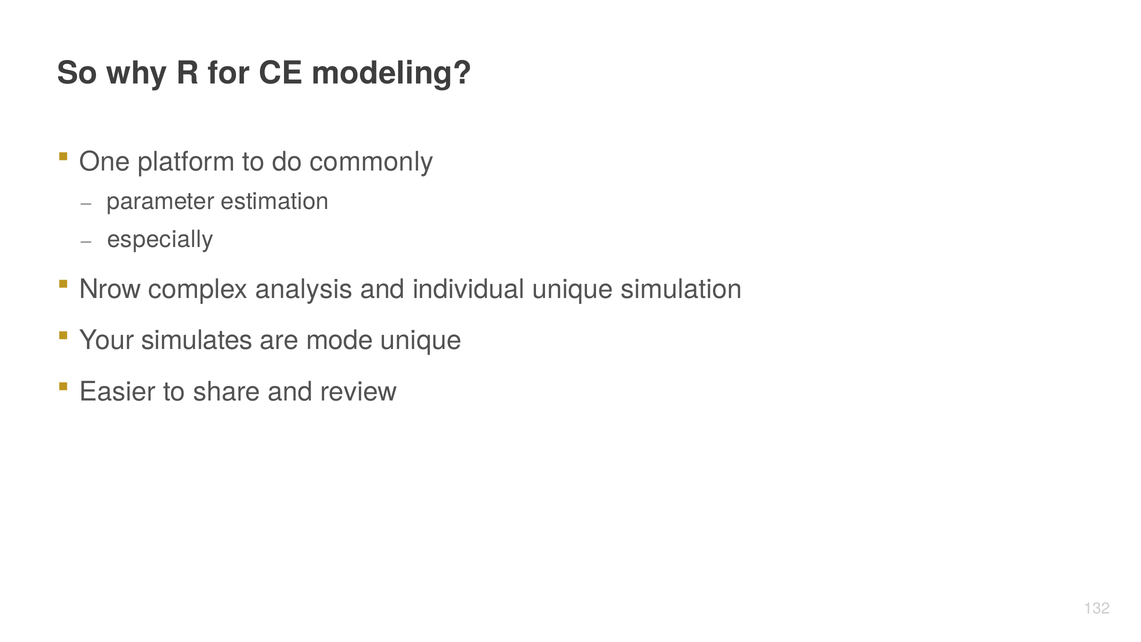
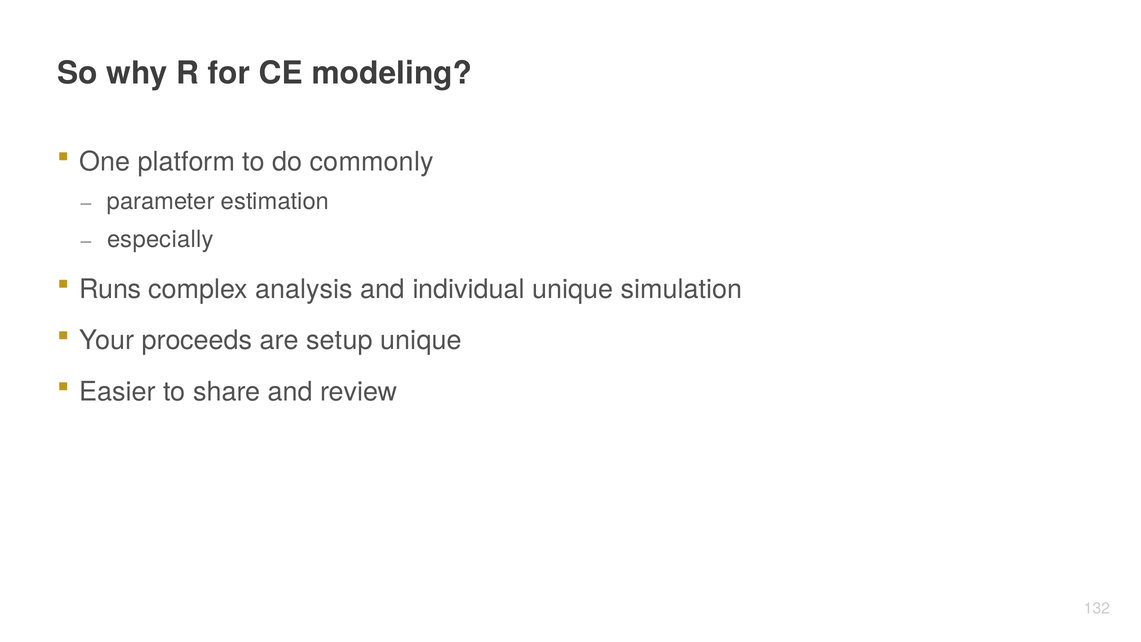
Nrow: Nrow -> Runs
simulates: simulates -> proceeds
mode: mode -> setup
